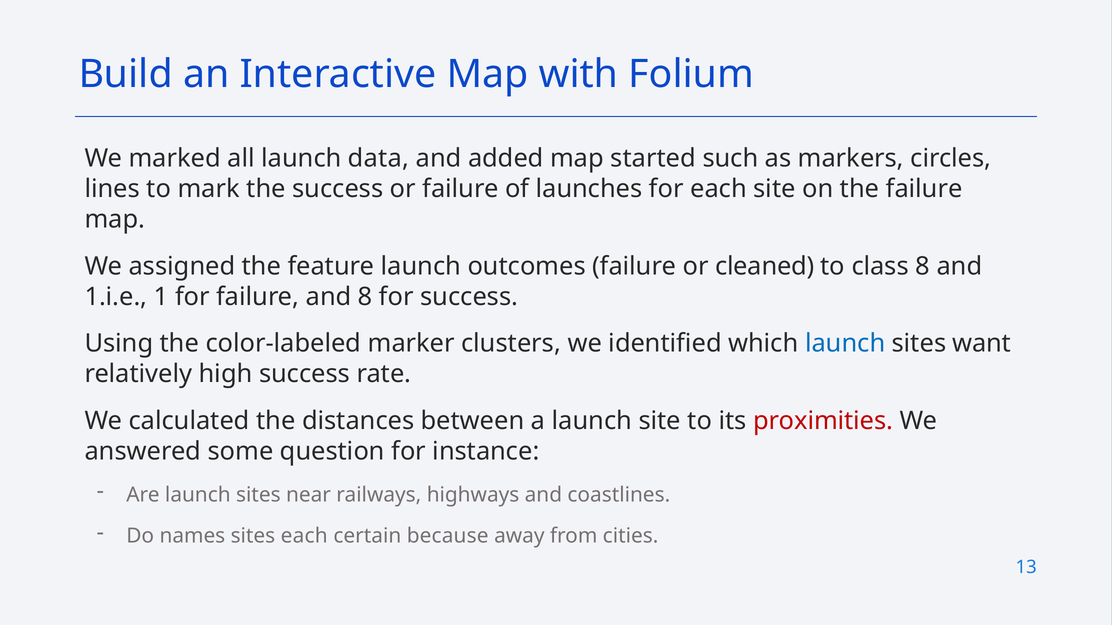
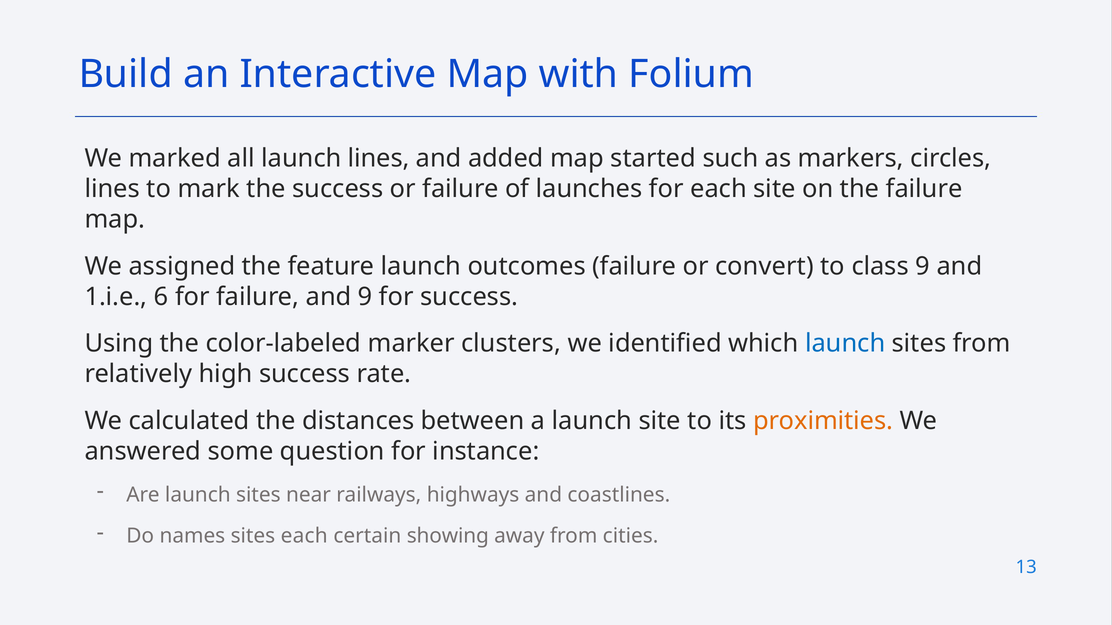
launch data: data -> lines
cleaned: cleaned -> convert
class 8: 8 -> 9
1: 1 -> 6
and 8: 8 -> 9
sites want: want -> from
proximities colour: red -> orange
because: because -> showing
